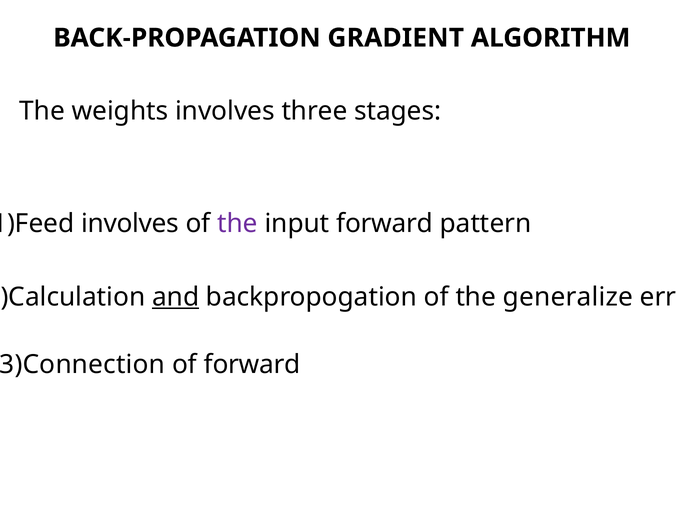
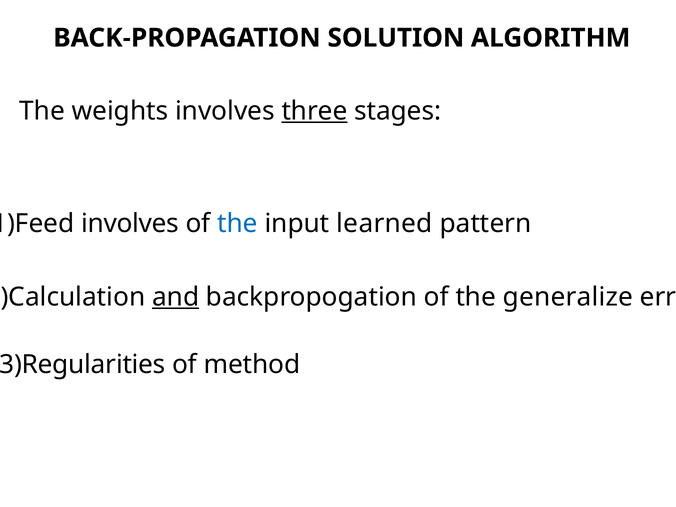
GRADIENT: GRADIENT -> SOLUTION
three underline: none -> present
the at (238, 224) colour: purple -> blue
input forward: forward -> learned
3)Connection: 3)Connection -> 3)Regularities
of forward: forward -> method
